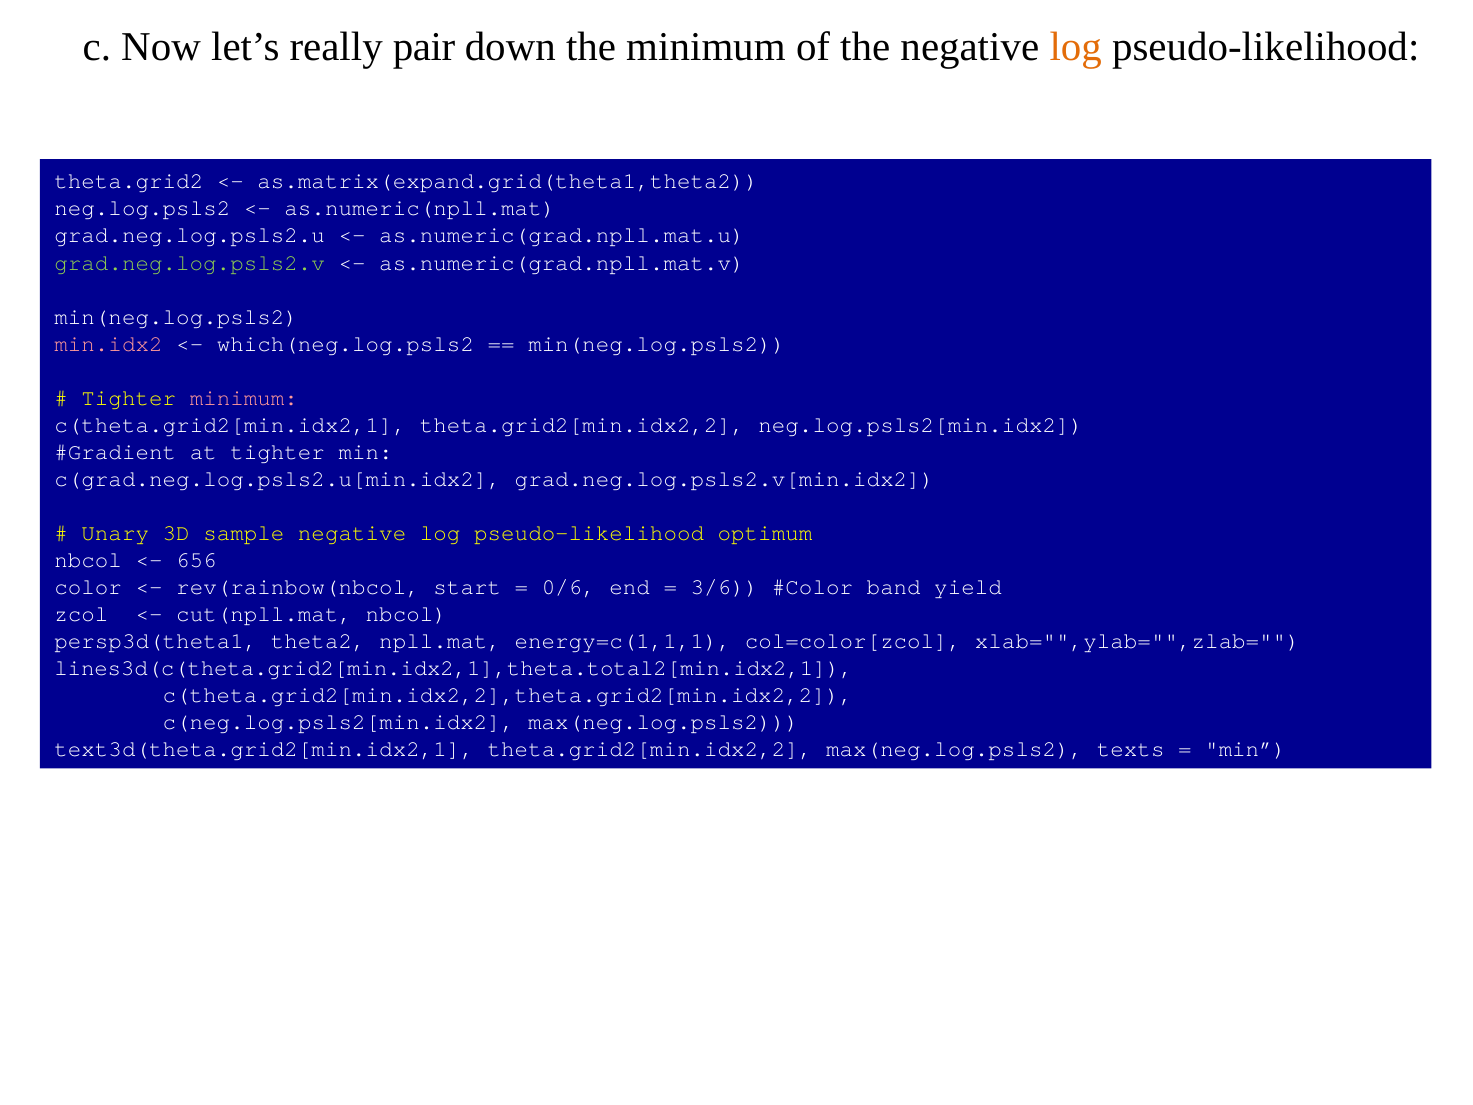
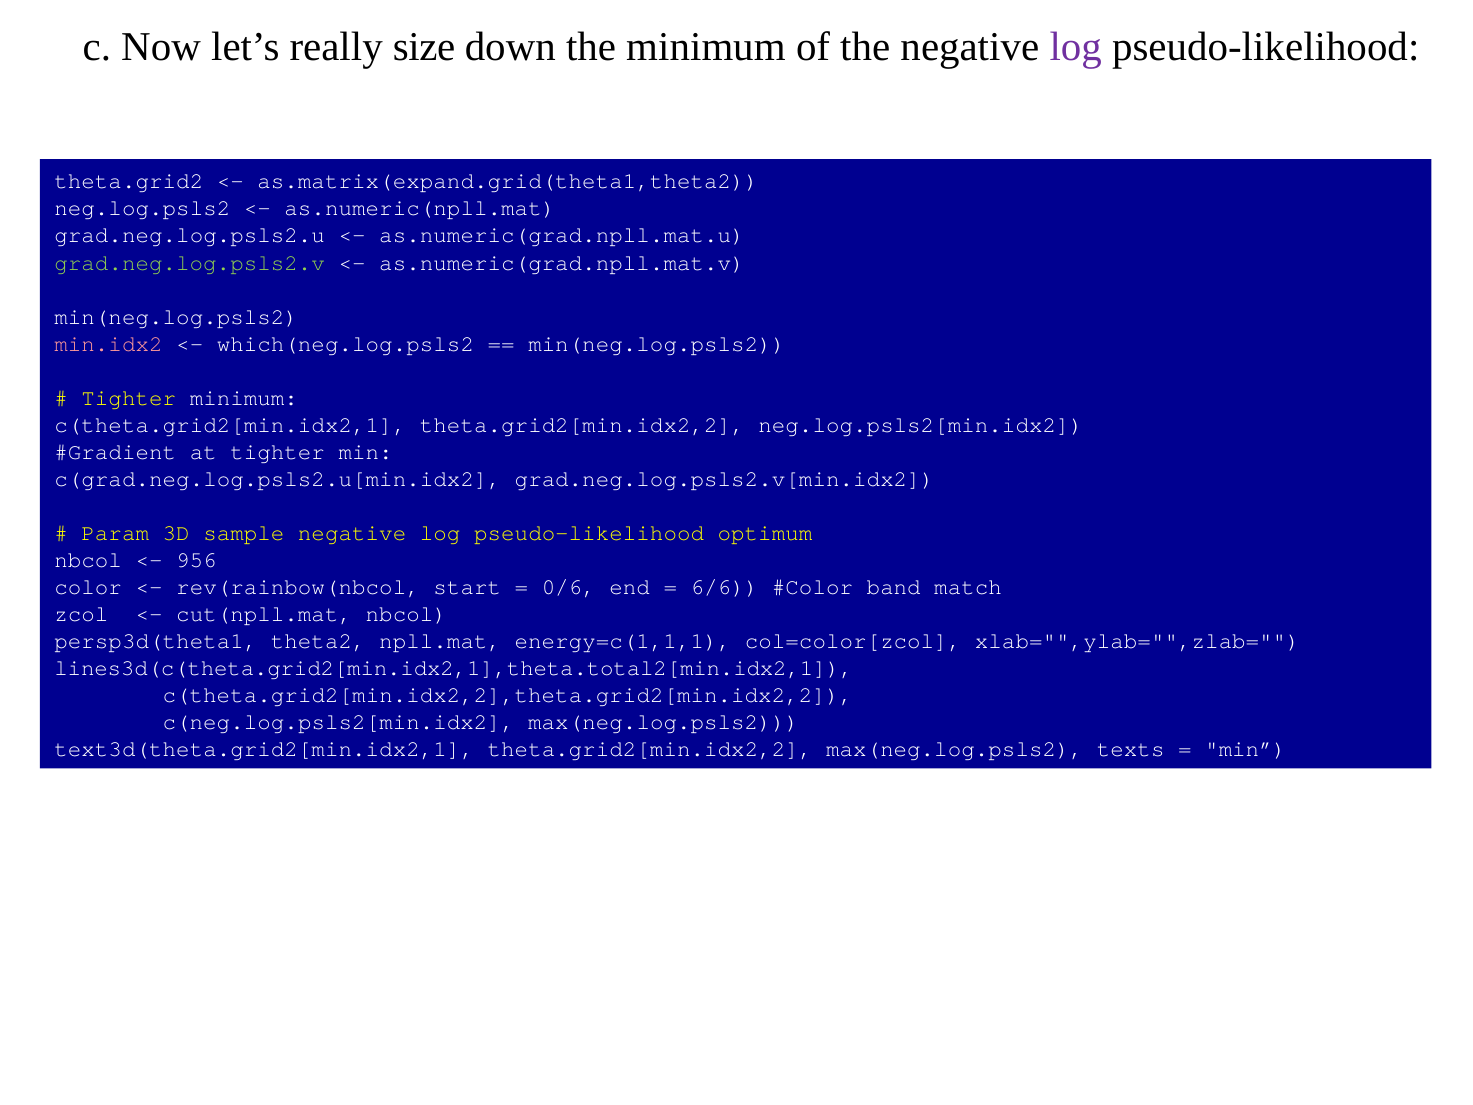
pair: pair -> size
log at (1076, 47) colour: orange -> purple
minimum at (244, 398) colour: pink -> white
Unary: Unary -> Param
656: 656 -> 956
3/6: 3/6 -> 6/6
yield: yield -> match
